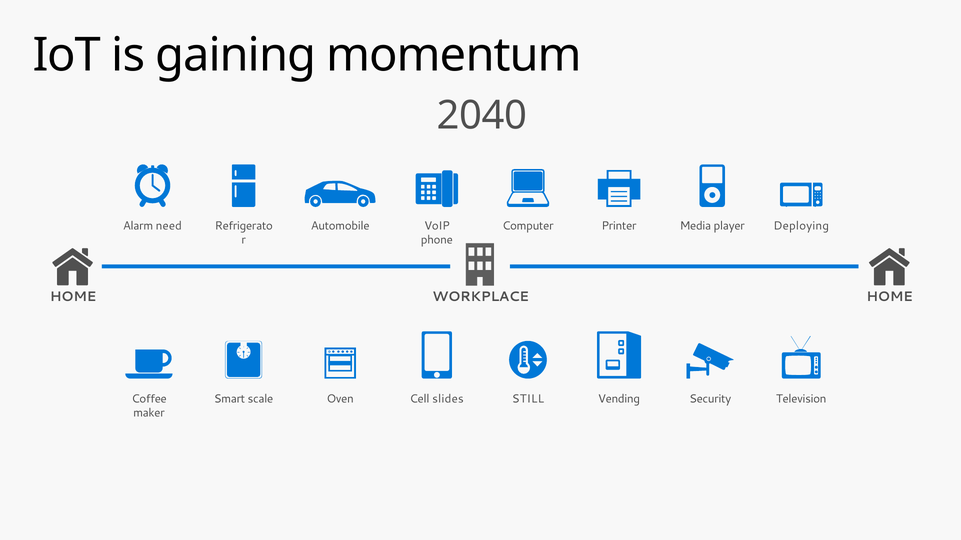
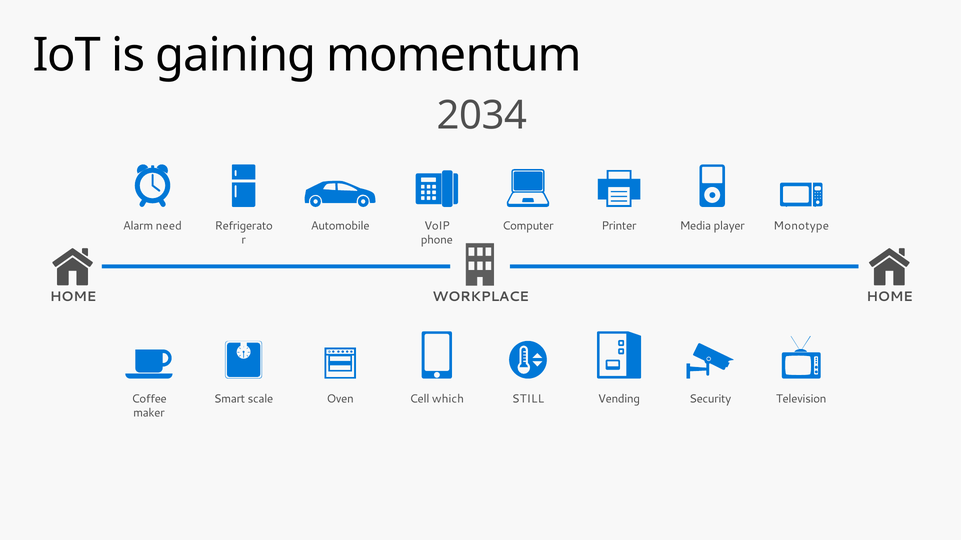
2040: 2040 -> 2034
Deploying: Deploying -> Monotype
slides: slides -> which
